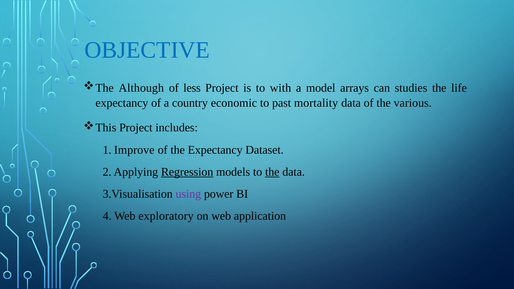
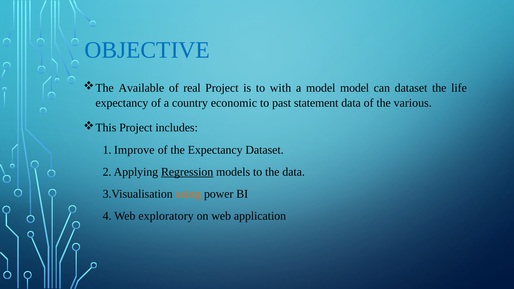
Although: Although -> Available
less: less -> real
model arrays: arrays -> model
can studies: studies -> dataset
mortality: mortality -> statement
the at (272, 172) underline: present -> none
using colour: purple -> orange
